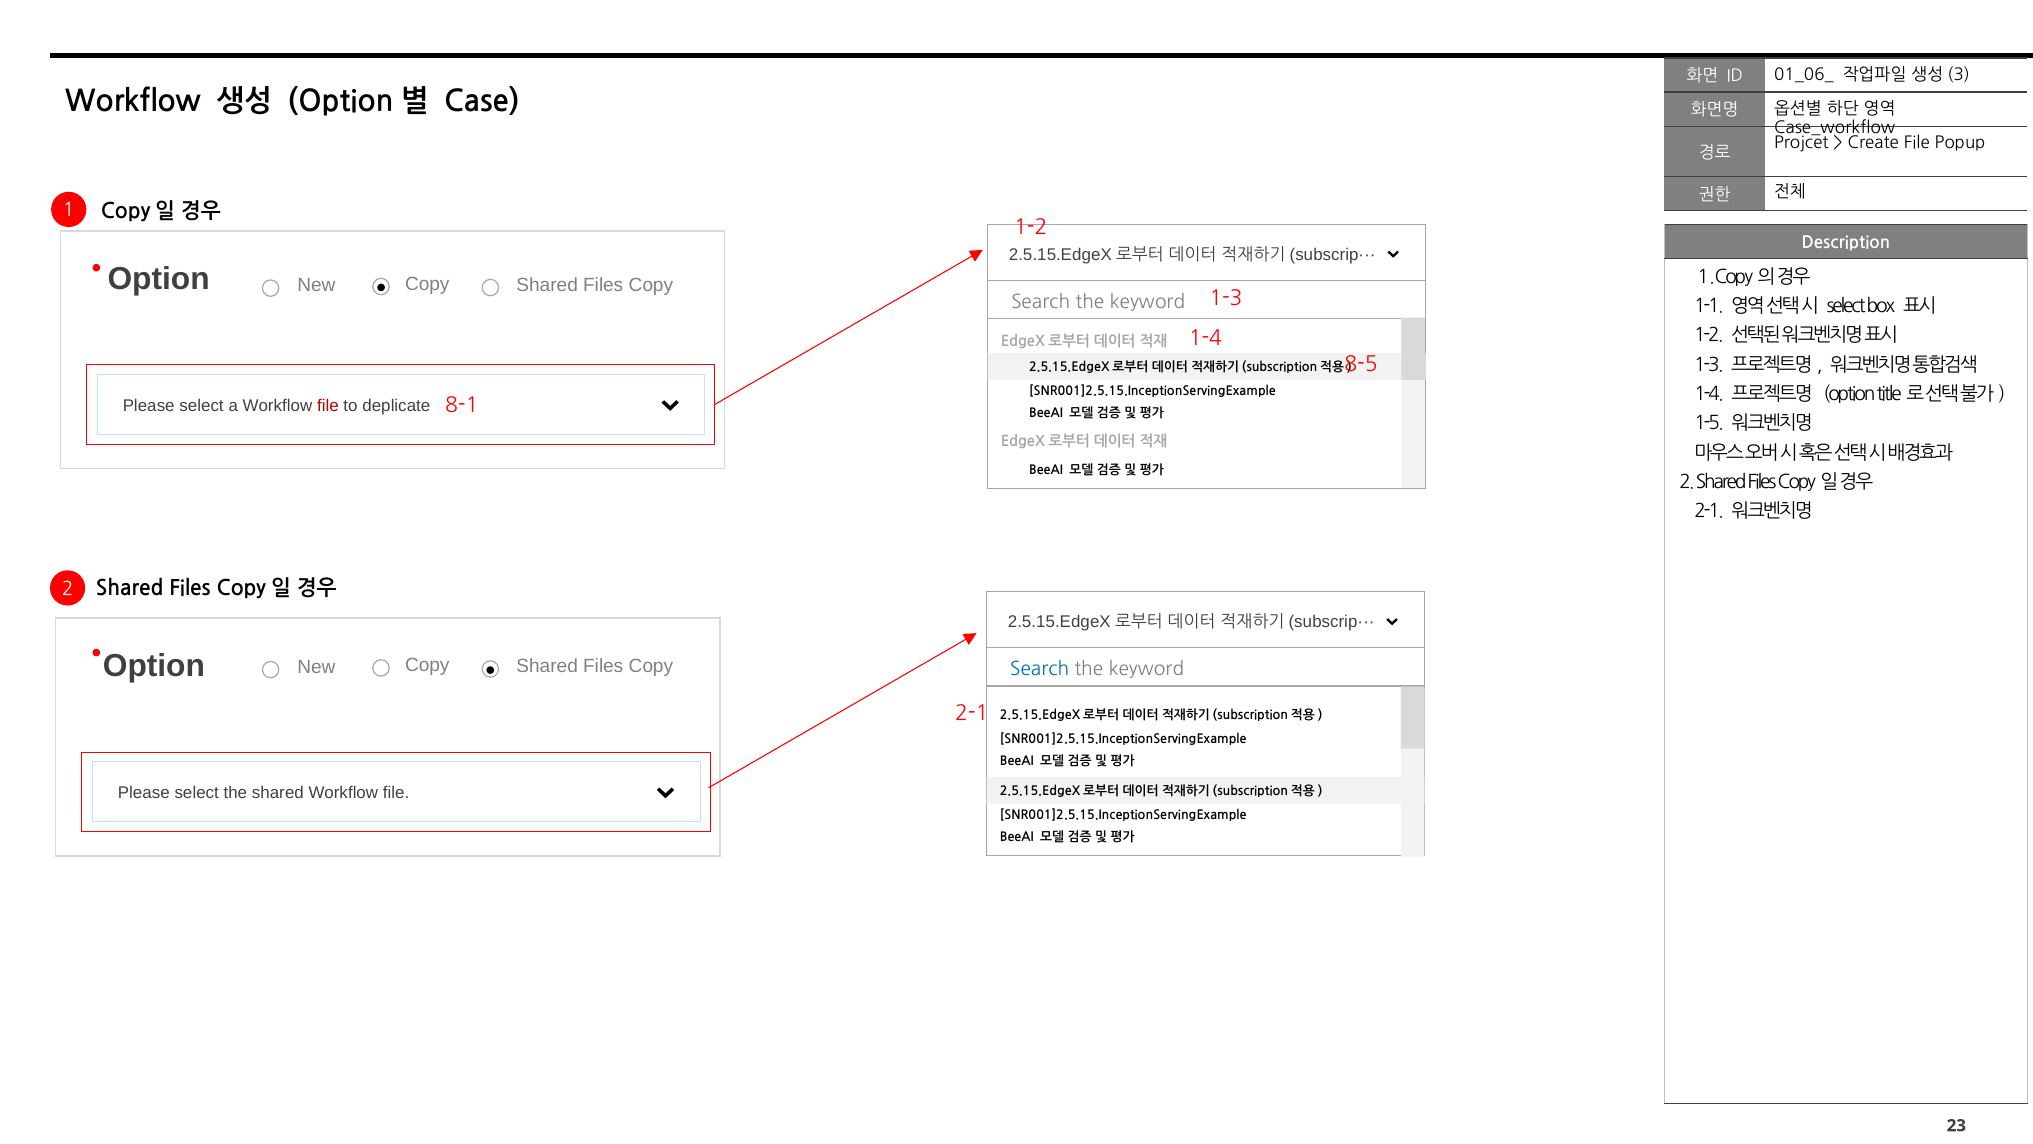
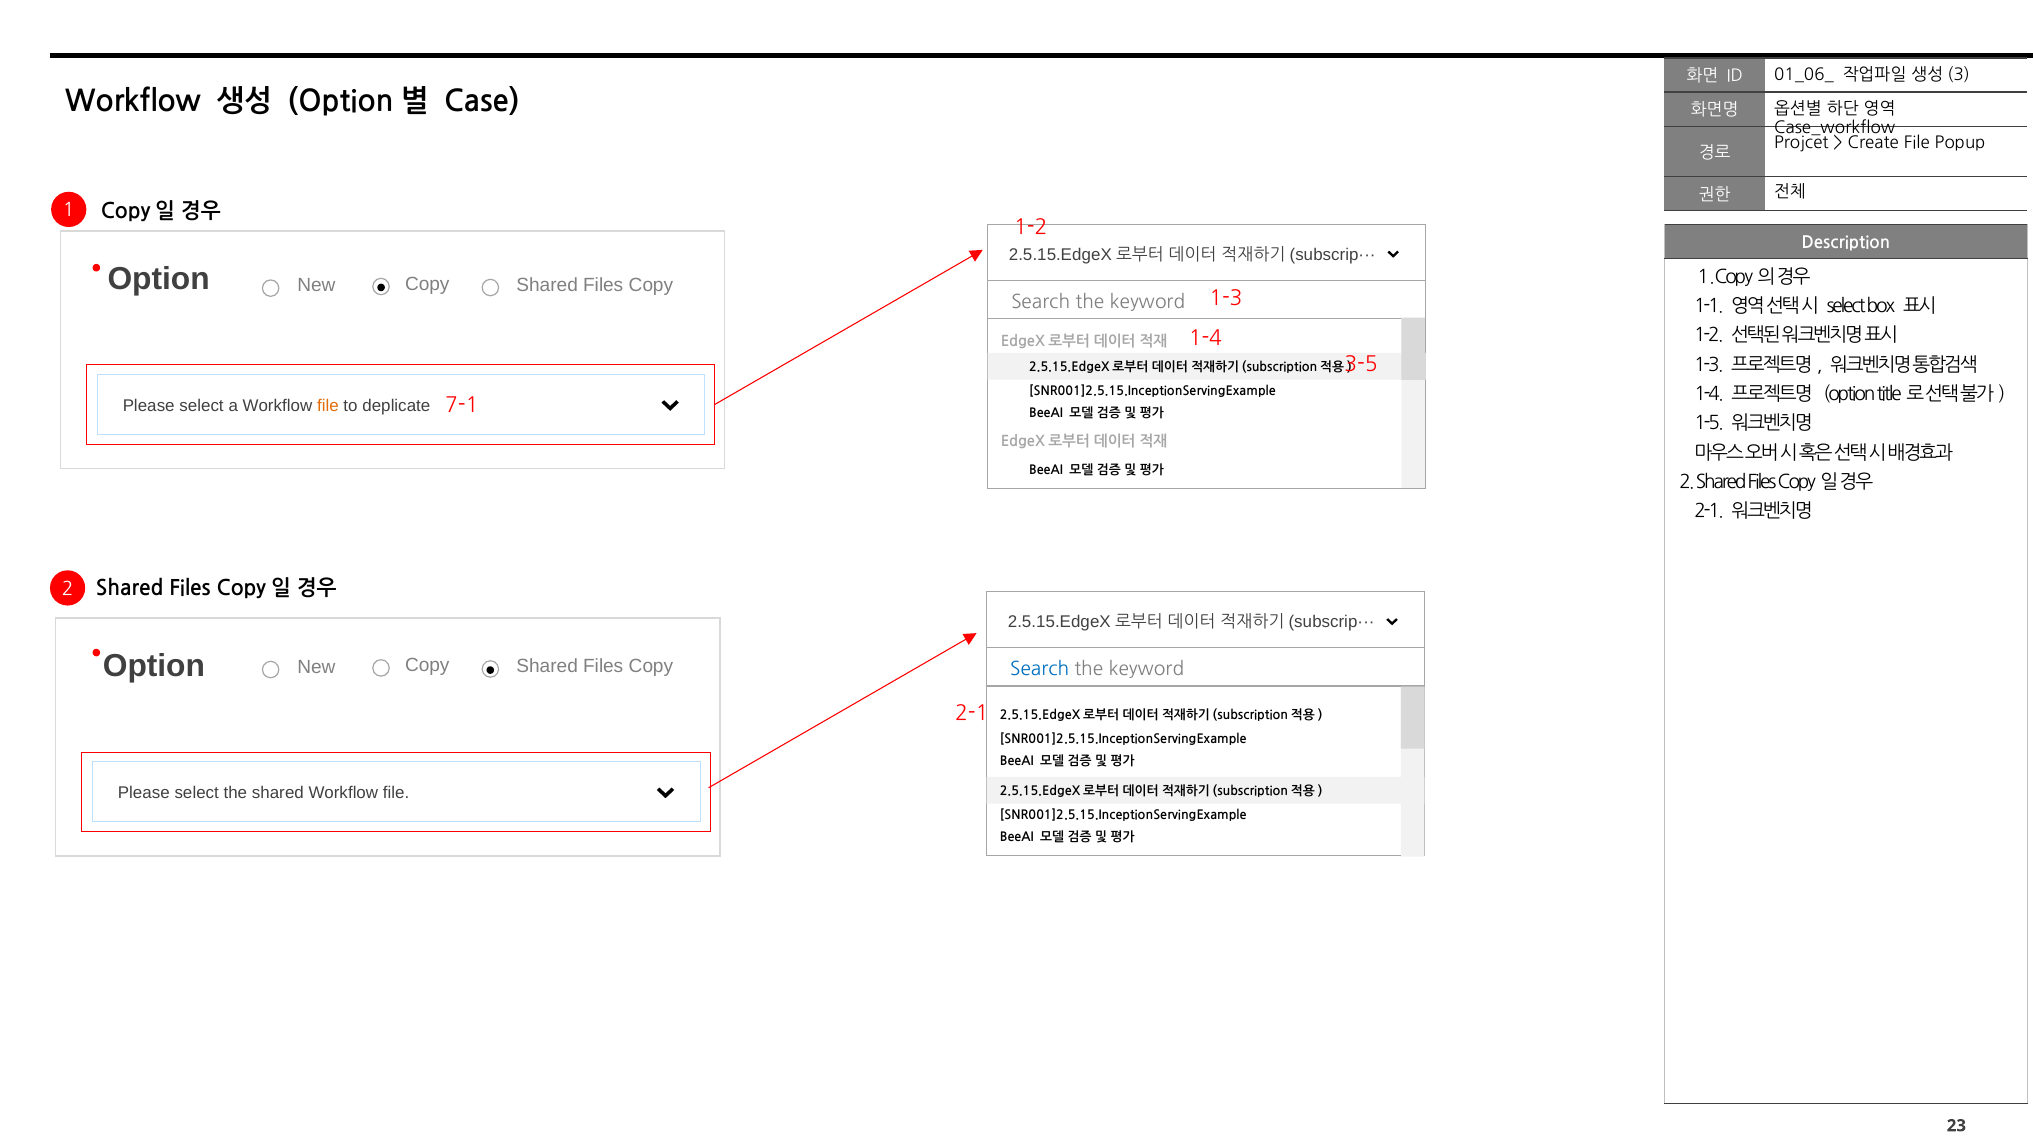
8-5: 8-5 -> 3-5
8-1: 8-1 -> 7-1
file at (328, 405) colour: red -> orange
